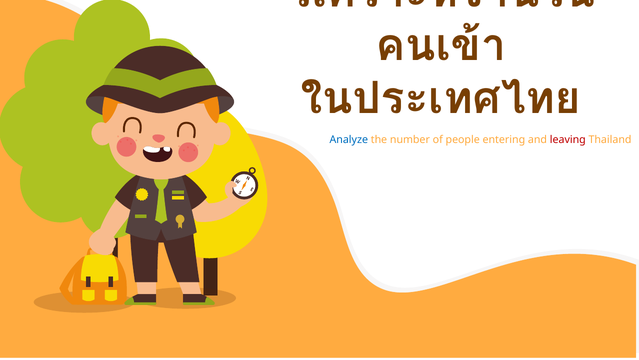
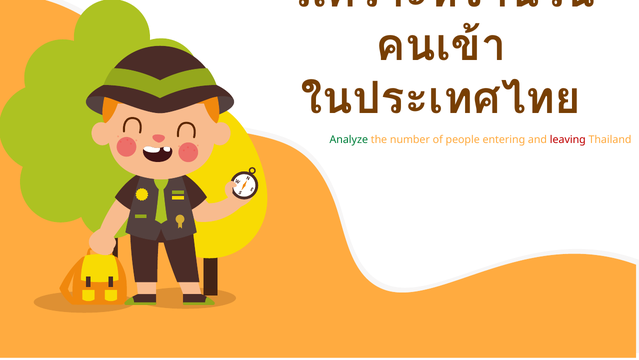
Analyze colour: blue -> green
